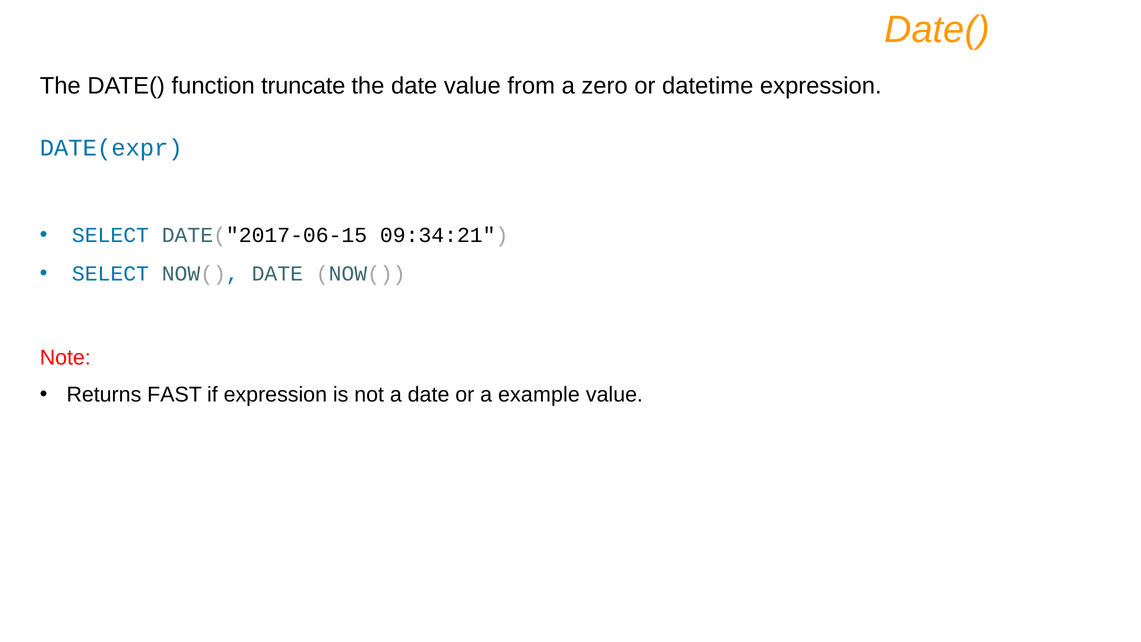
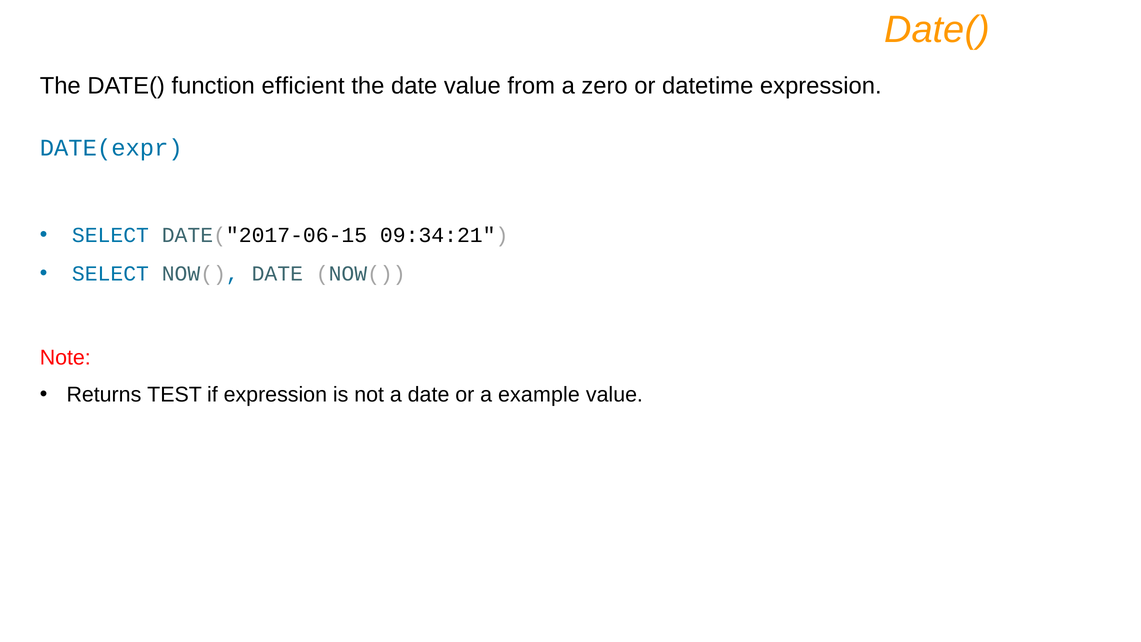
truncate: truncate -> efficient
FAST: FAST -> TEST
